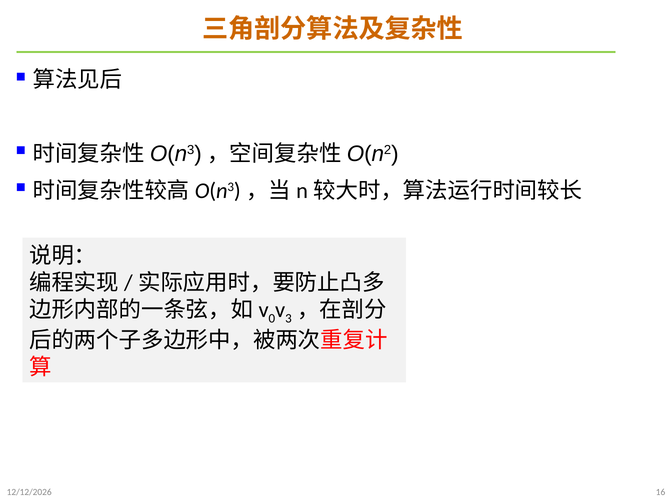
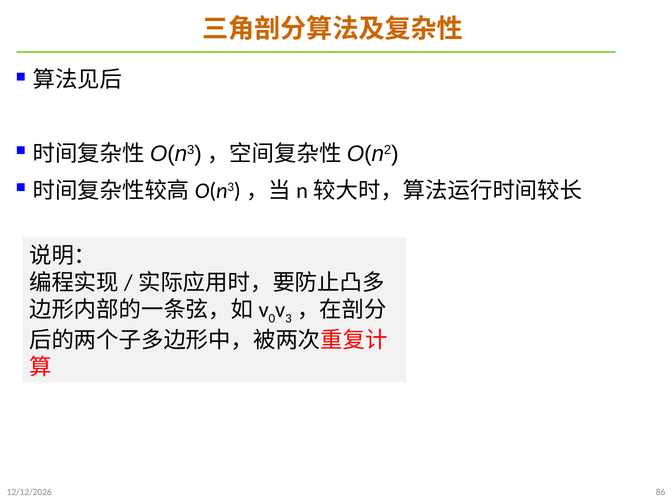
16: 16 -> 86
